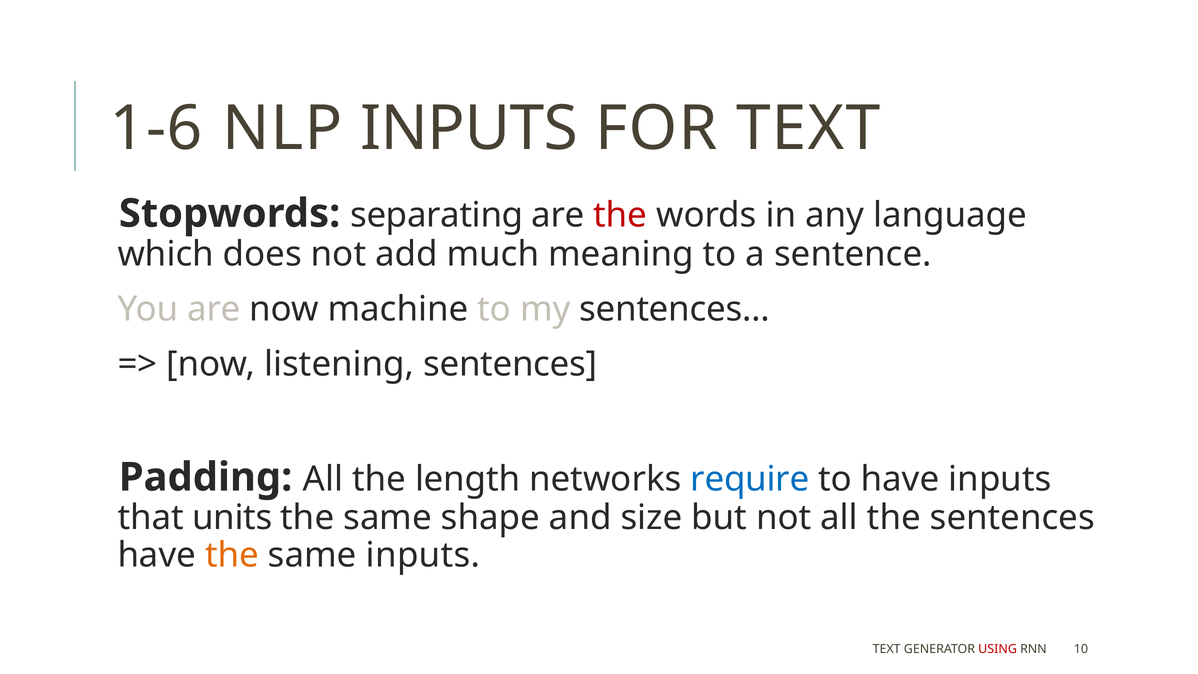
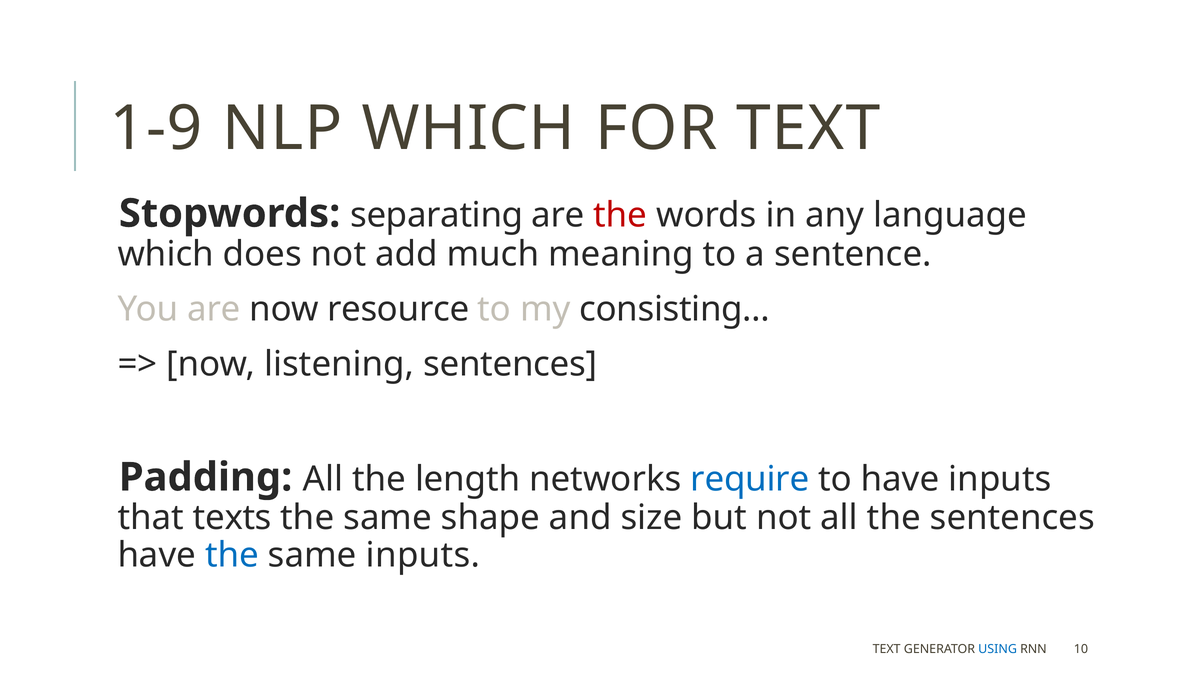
1-6: 1-6 -> 1-9
NLP INPUTS: INPUTS -> WHICH
machine: machine -> resource
sentences…: sentences… -> consisting…
units: units -> texts
the at (232, 555) colour: orange -> blue
USING colour: red -> blue
